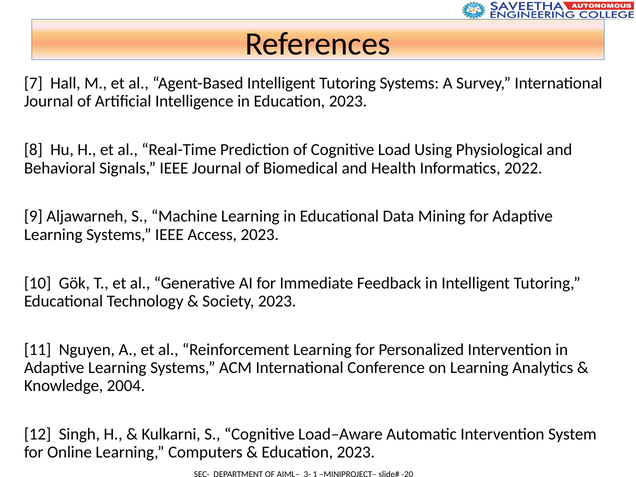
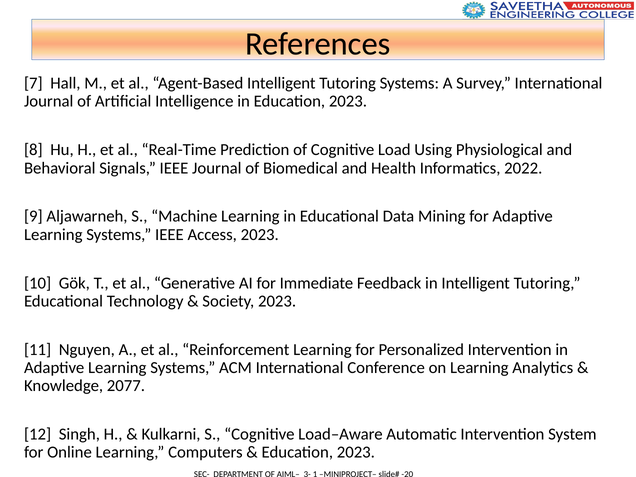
2004: 2004 -> 2077
